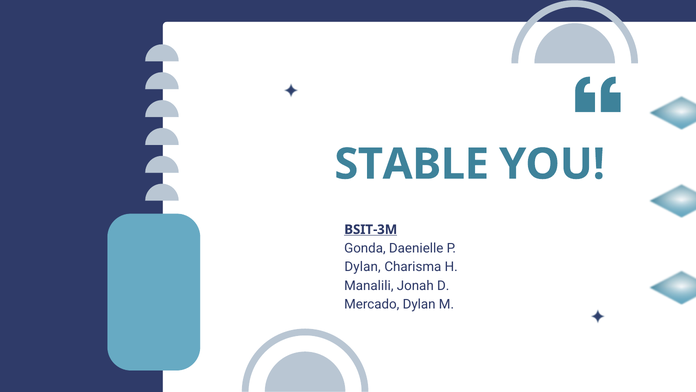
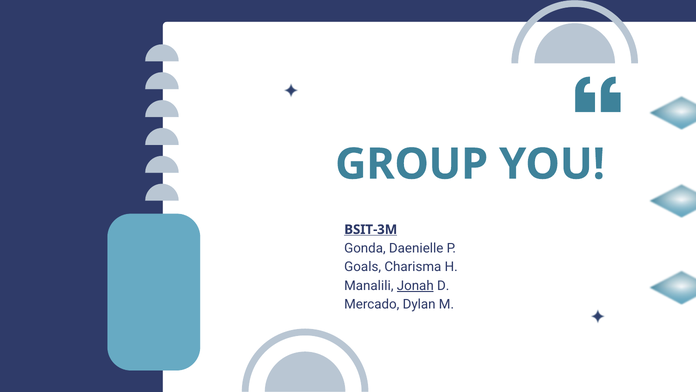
STABLE: STABLE -> GROUP
Dylan at (363, 267): Dylan -> Goals
Jonah underline: none -> present
